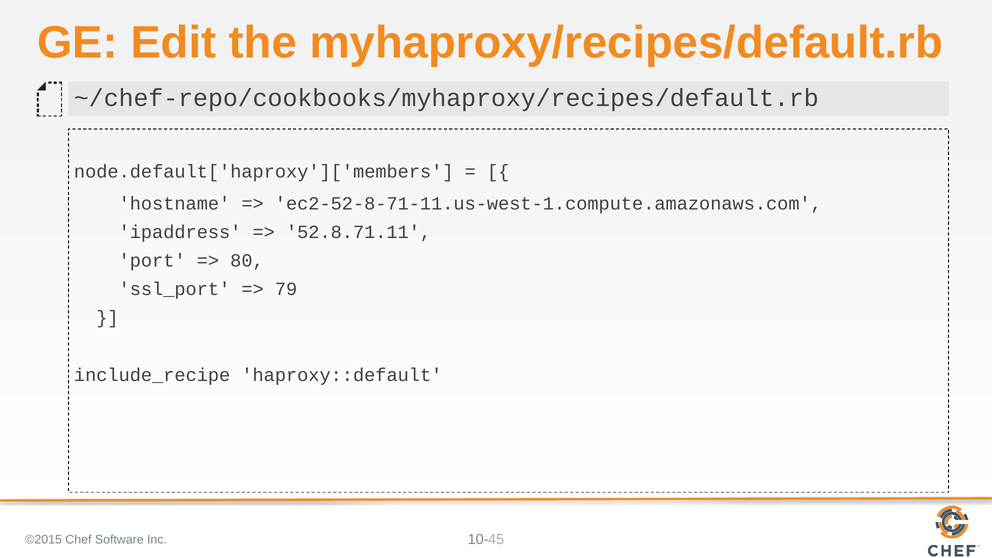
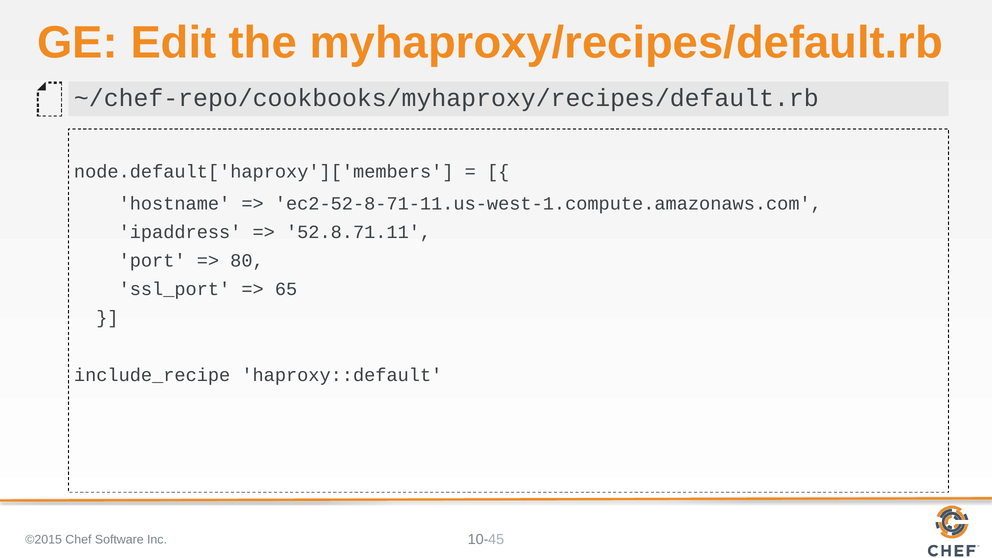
79: 79 -> 65
